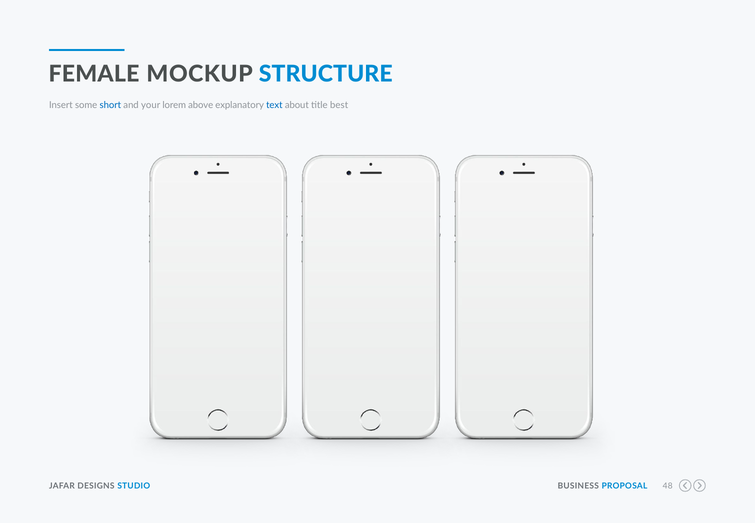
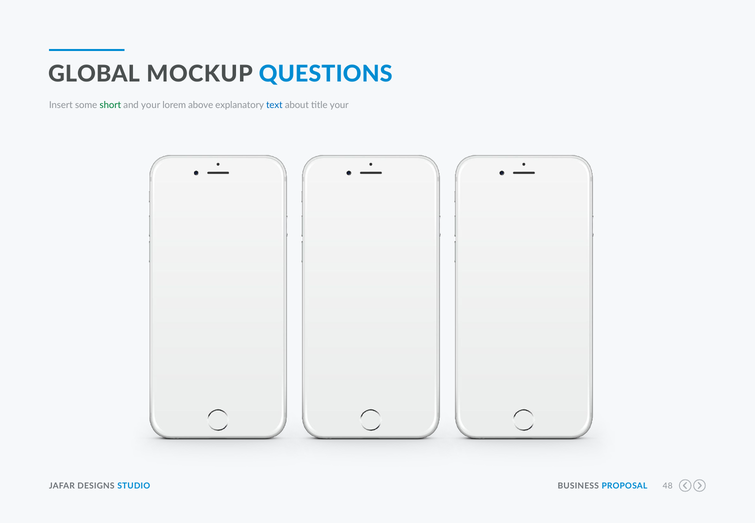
FEMALE: FEMALE -> GLOBAL
STRUCTURE: STRUCTURE -> QUESTIONS
short colour: blue -> green
title best: best -> your
